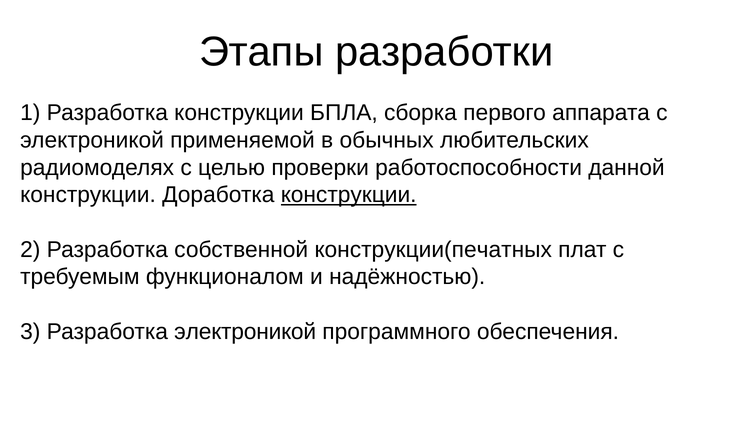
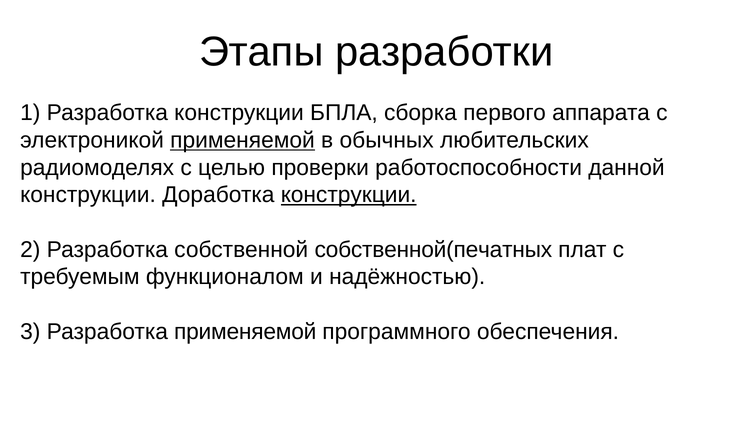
применяемой at (243, 140) underline: none -> present
конструкции(печатных: конструкции(печатных -> собственной(печатных
Разработка электроникой: электроникой -> применяемой
